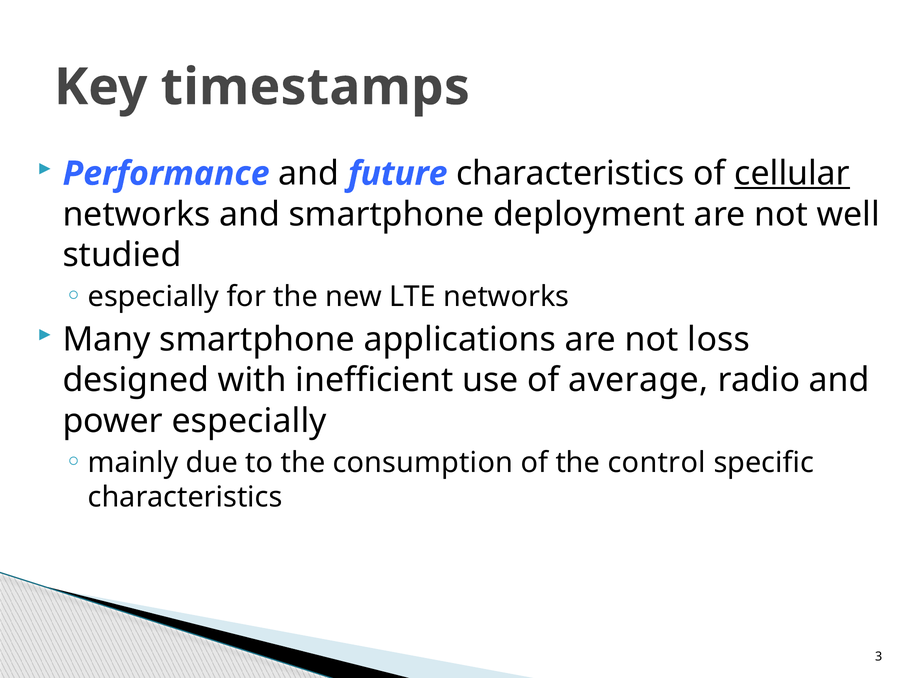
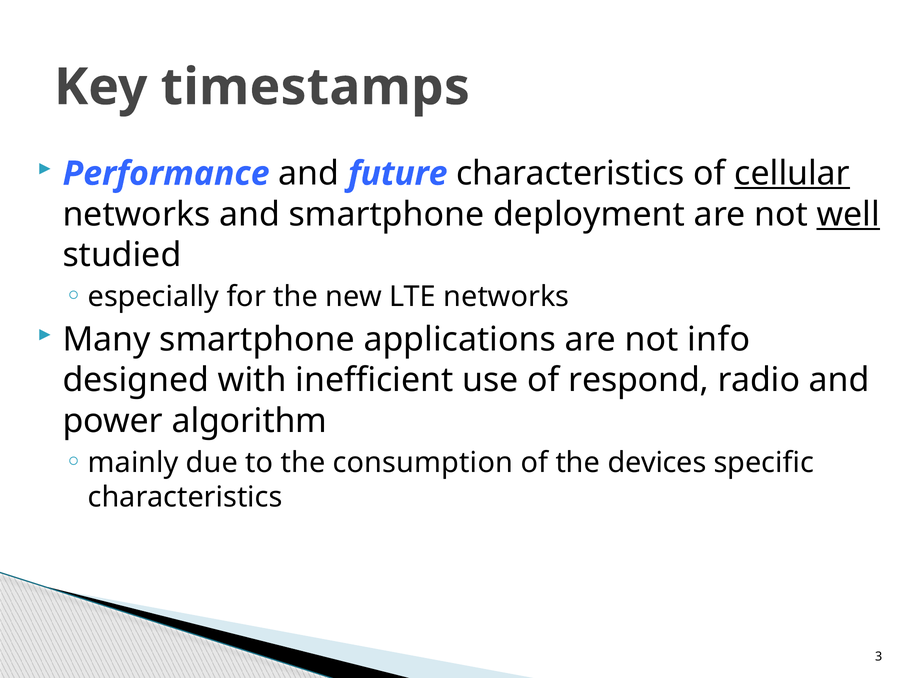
well underline: none -> present
loss: loss -> info
average: average -> respond
power especially: especially -> algorithm
control: control -> devices
